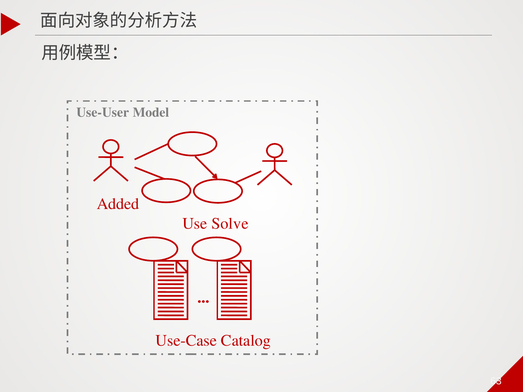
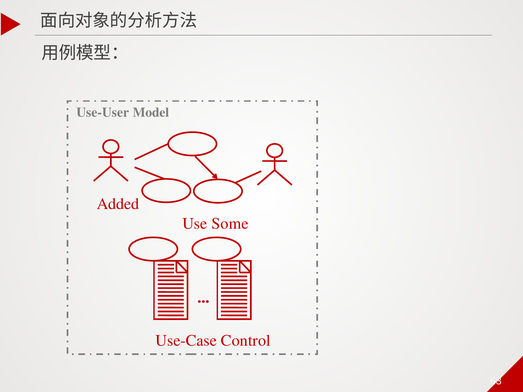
Solve: Solve -> Some
Catalog: Catalog -> Control
